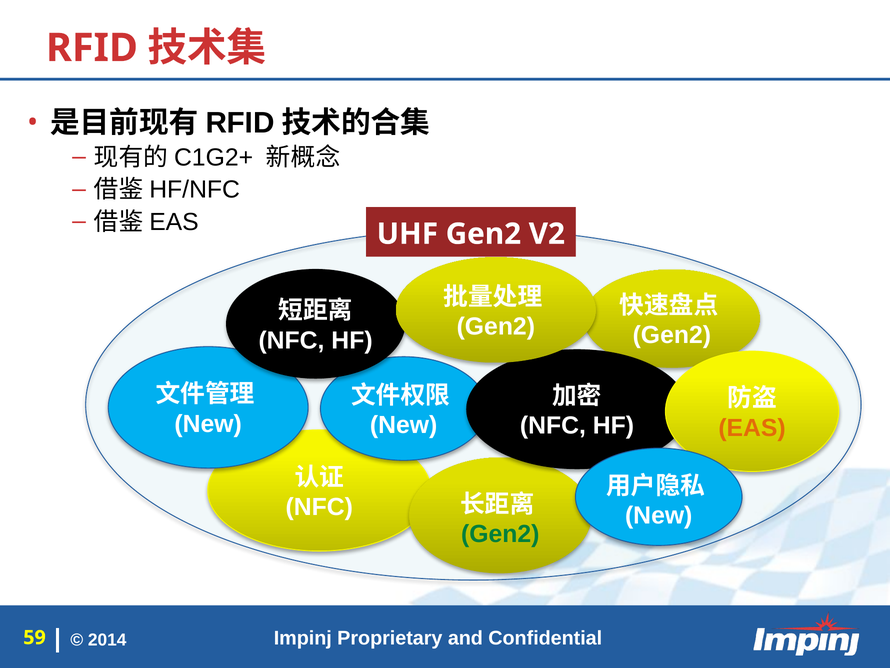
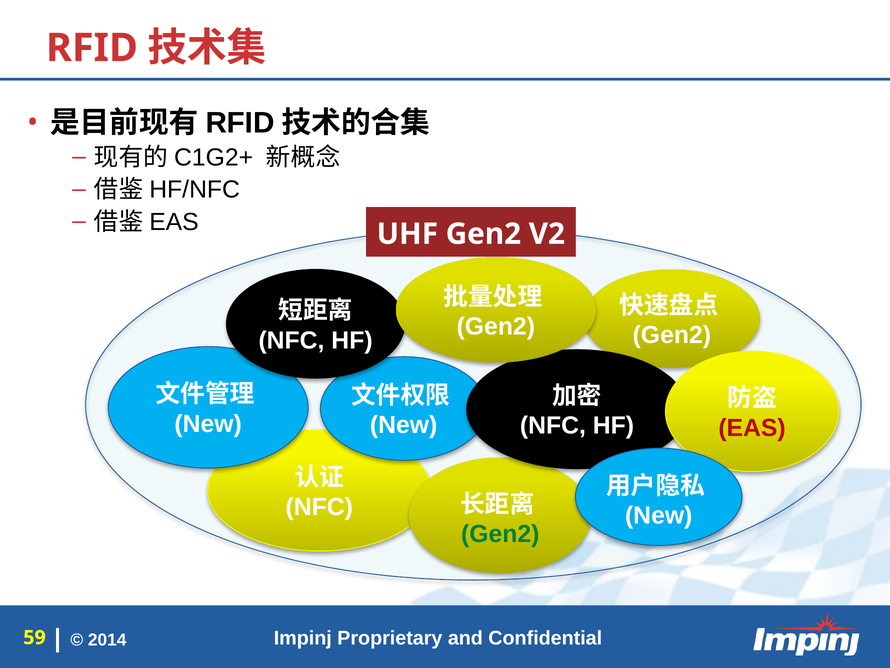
EAS colour: orange -> red
